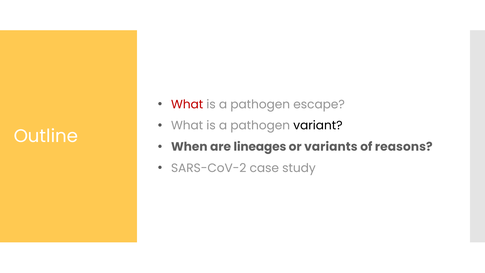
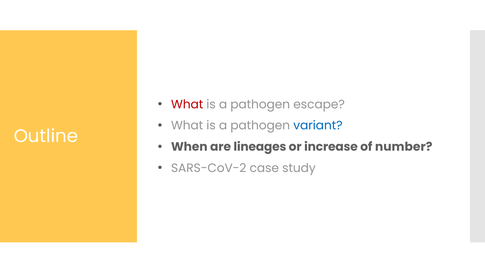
variant colour: black -> blue
variants: variants -> increase
reasons: reasons -> number
